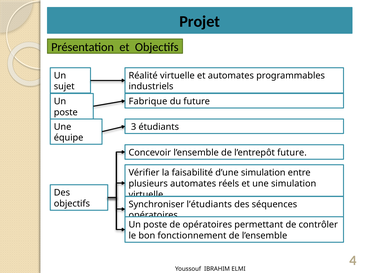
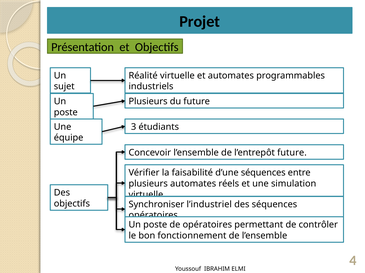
Fabrique at (148, 102): Fabrique -> Plusieurs
d’une simulation: simulation -> séquences
l’étudiants: l’étudiants -> l’industriel
